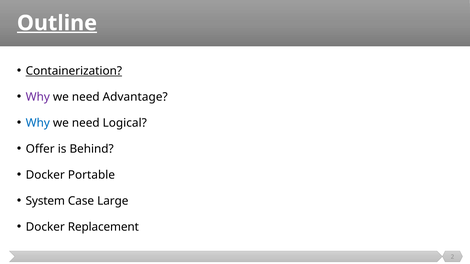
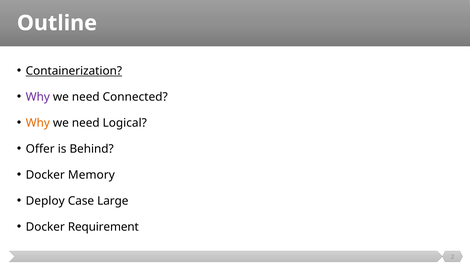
Outline underline: present -> none
Advantage: Advantage -> Connected
Why at (38, 123) colour: blue -> orange
Portable: Portable -> Memory
System: System -> Deploy
Replacement: Replacement -> Requirement
